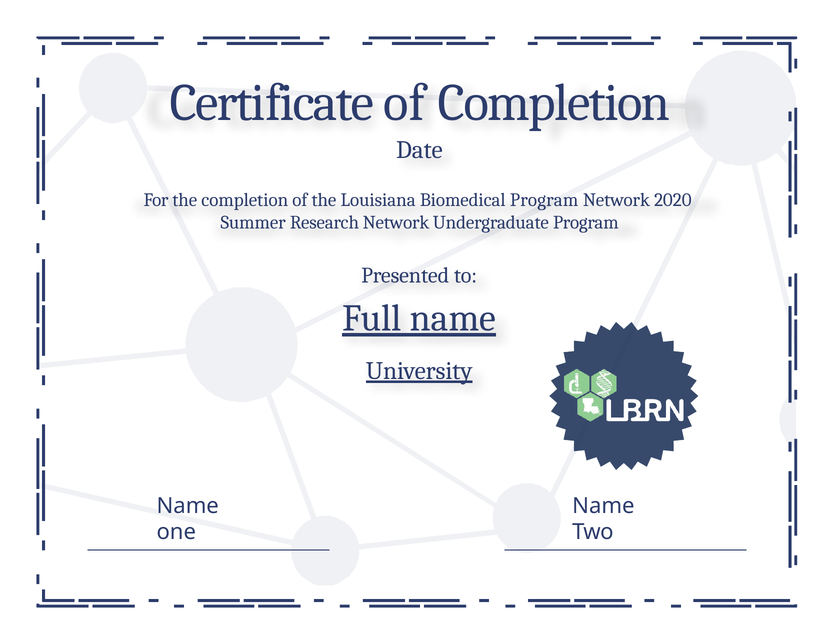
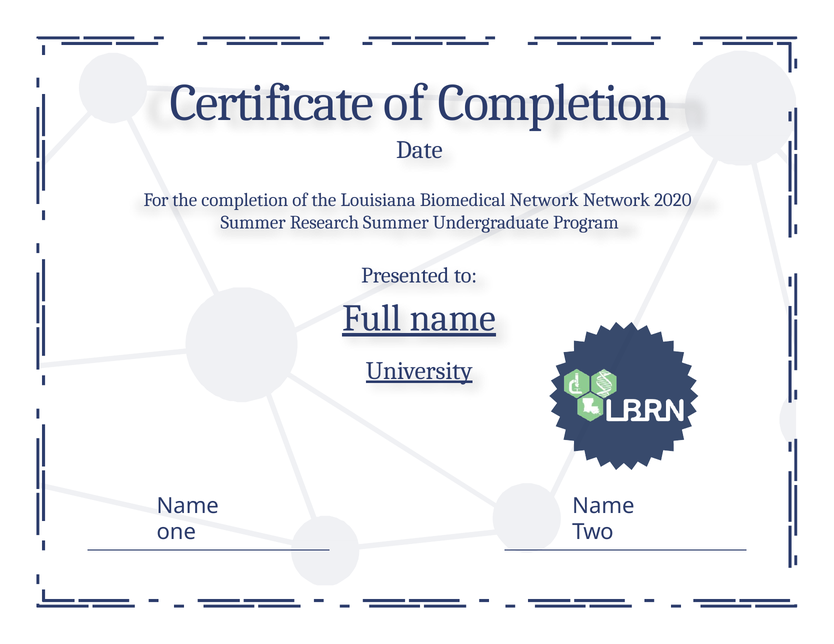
Biomedical Program: Program -> Network
Research Network: Network -> Summer
